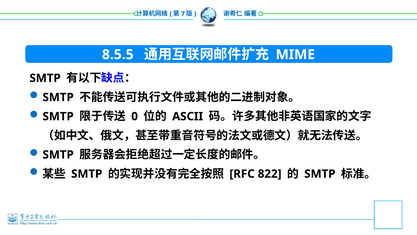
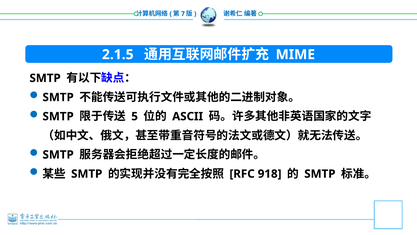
8.5.5: 8.5.5 -> 2.1.5
0: 0 -> 5
822: 822 -> 918
